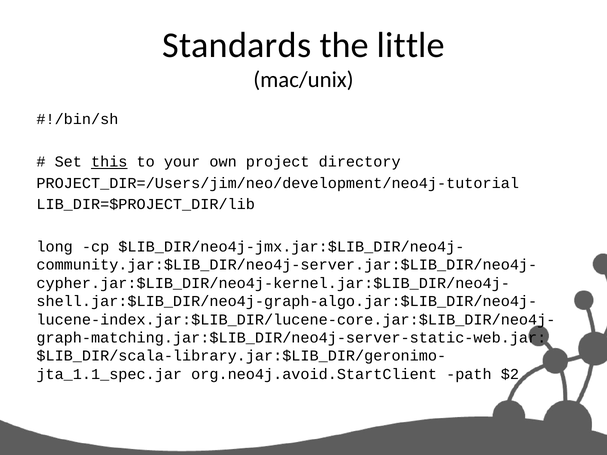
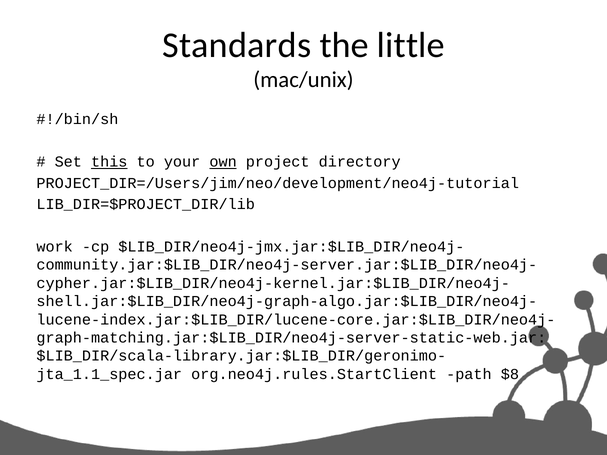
own underline: none -> present
long: long -> work
org.neo4j.avoid.StartClient: org.neo4j.avoid.StartClient -> org.neo4j.rules.StartClient
$2: $2 -> $8
